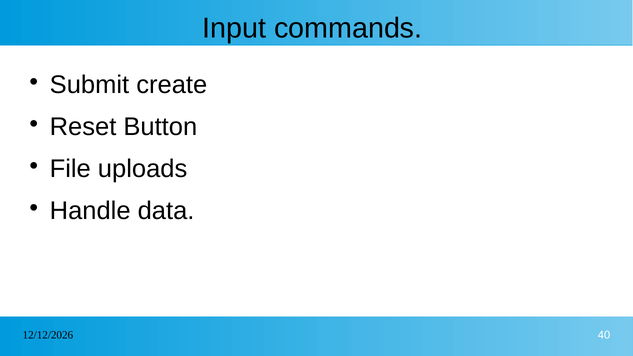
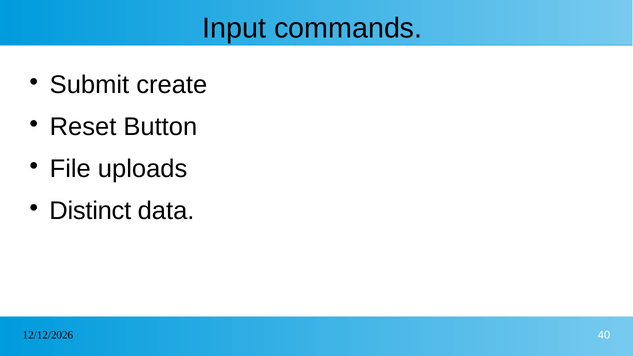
Handle: Handle -> Distinct
